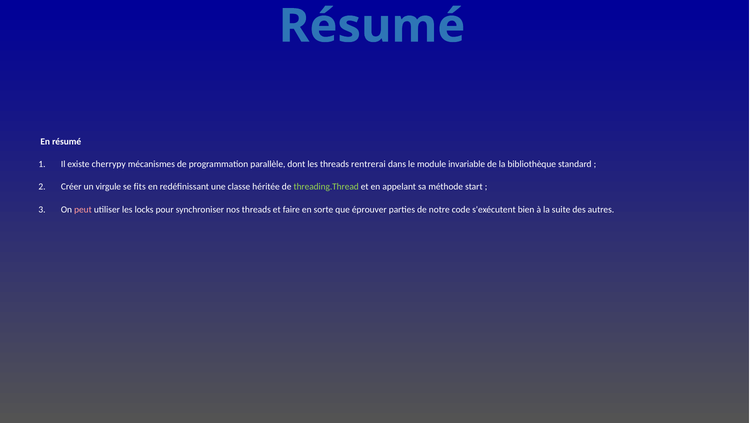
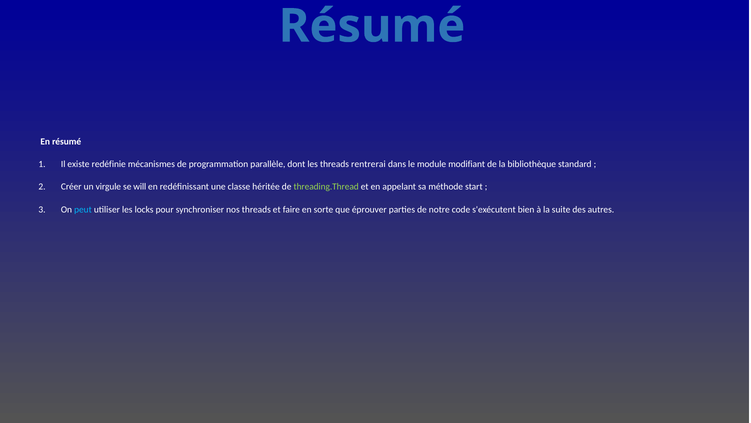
cherrypy: cherrypy -> redéfinie
invariable: invariable -> modifiant
fits: fits -> will
peut colour: pink -> light blue
